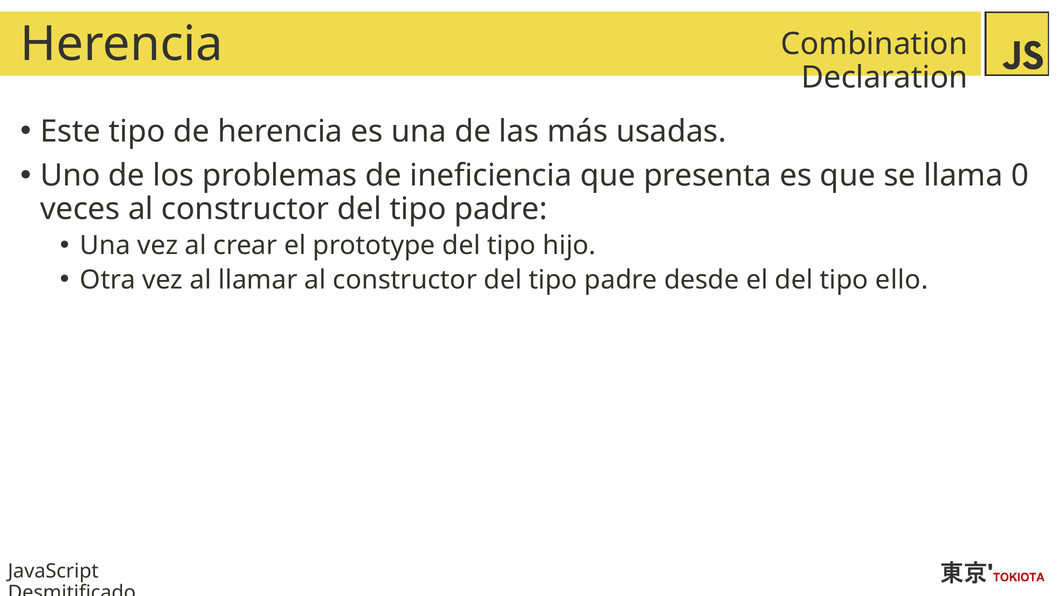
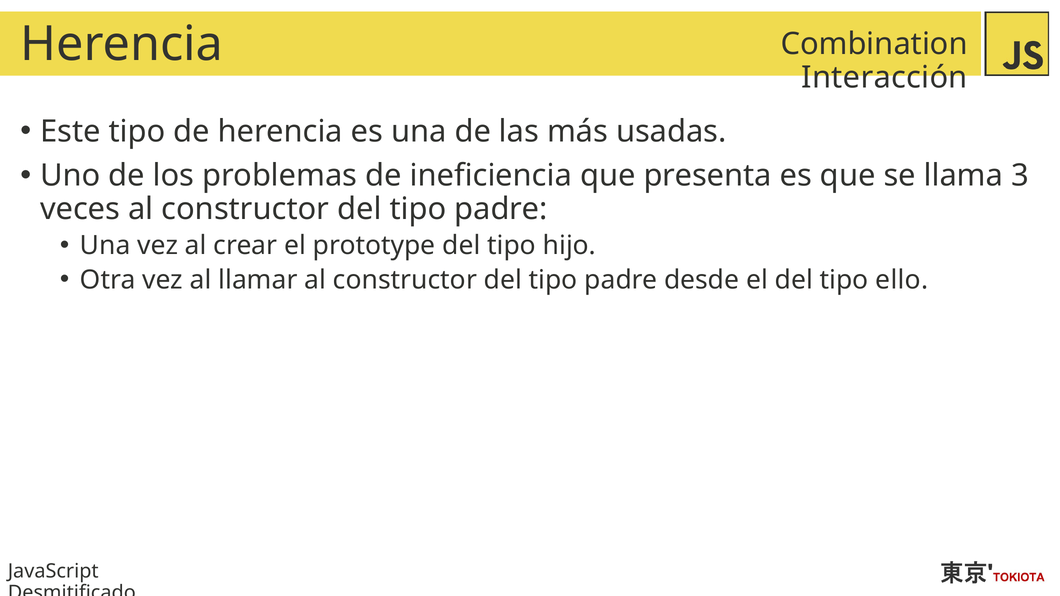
Declaration: Declaration -> Interacción
0: 0 -> 3
